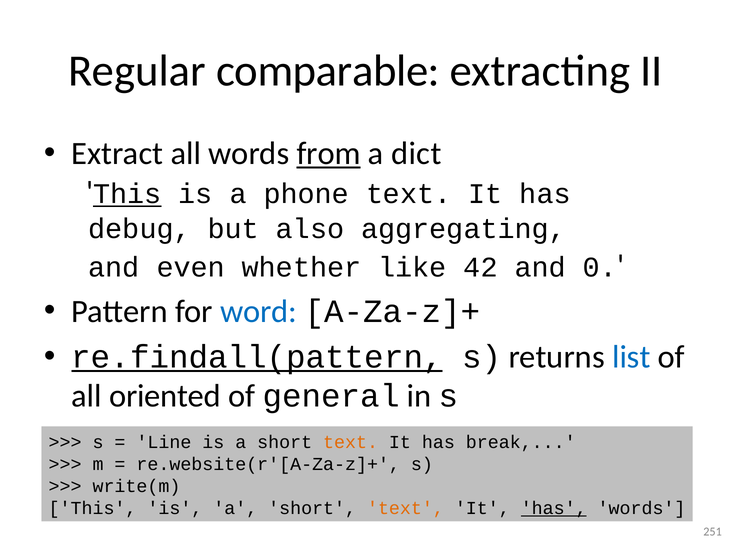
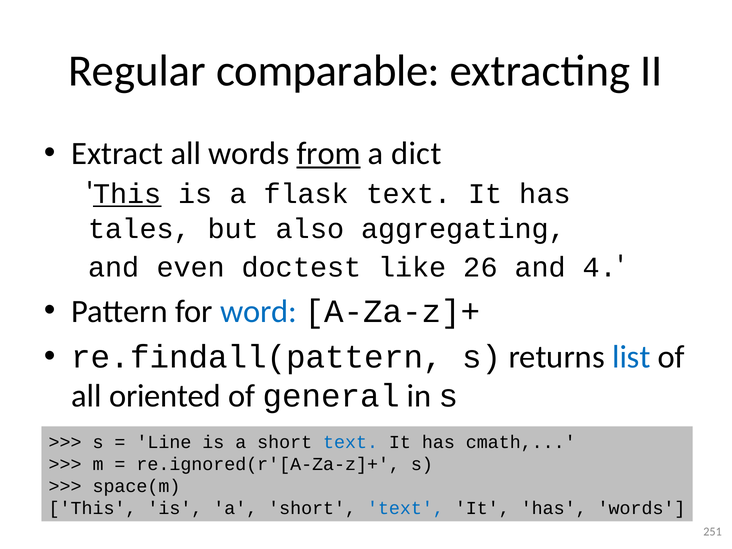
phone: phone -> flask
debug: debug -> tales
whether: whether -> doctest
42: 42 -> 26
0: 0 -> 4
re.findall(pattern underline: present -> none
text at (351, 442) colour: orange -> blue
break: break -> cmath
re.website(r'[A-Za-z]+: re.website(r'[A-Za-z]+ -> re.ignored(r'[A-Za-z]+
write(m: write(m -> space(m
text at (405, 508) colour: orange -> blue
has at (554, 508) underline: present -> none
